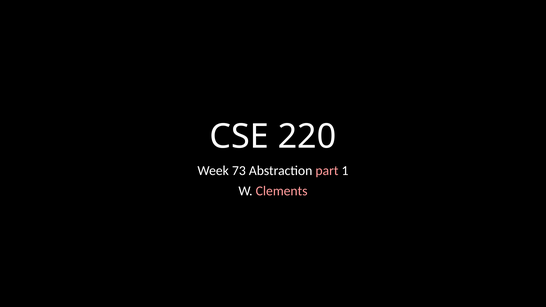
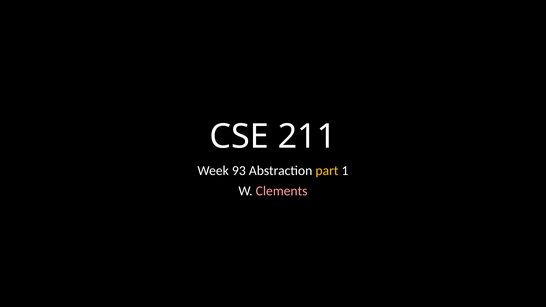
220: 220 -> 211
73: 73 -> 93
part colour: pink -> yellow
